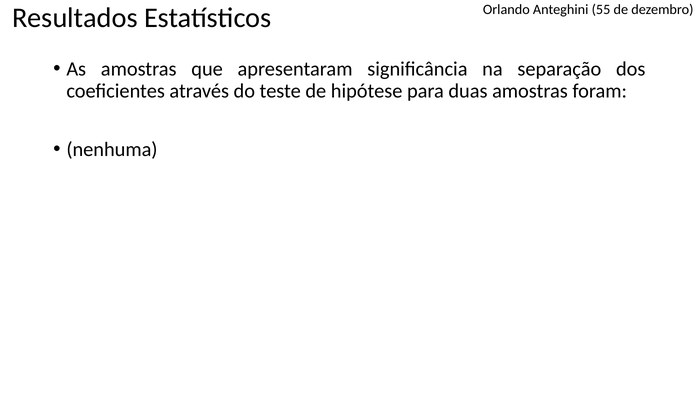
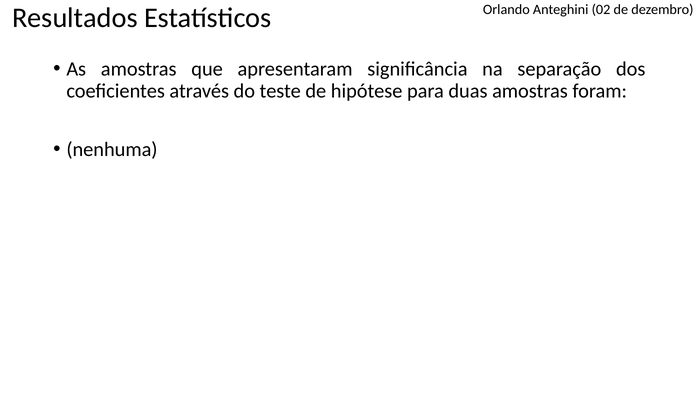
55: 55 -> 02
